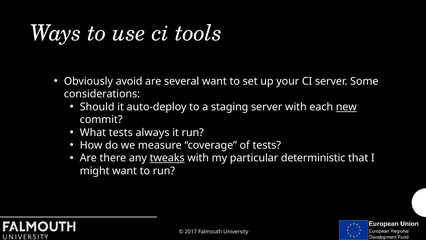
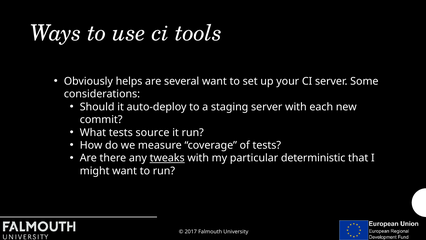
avoid: avoid -> helps
new underline: present -> none
always: always -> source
